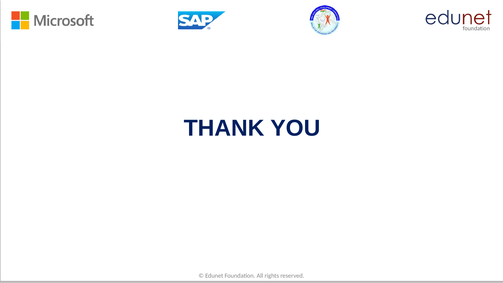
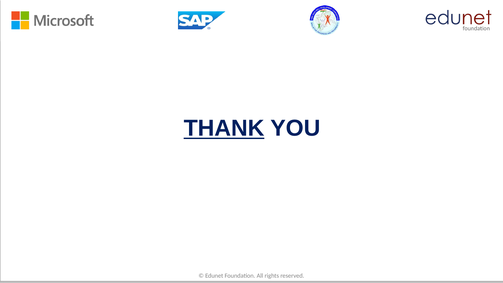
THANK underline: none -> present
